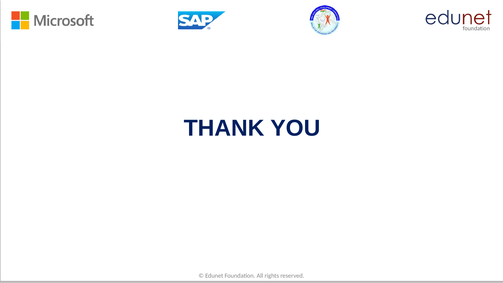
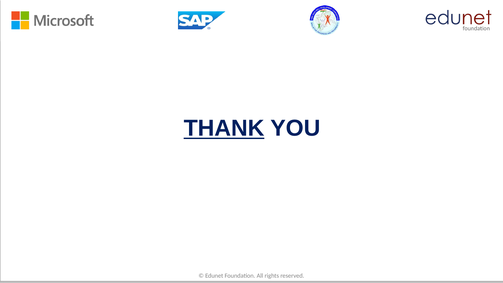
THANK underline: none -> present
